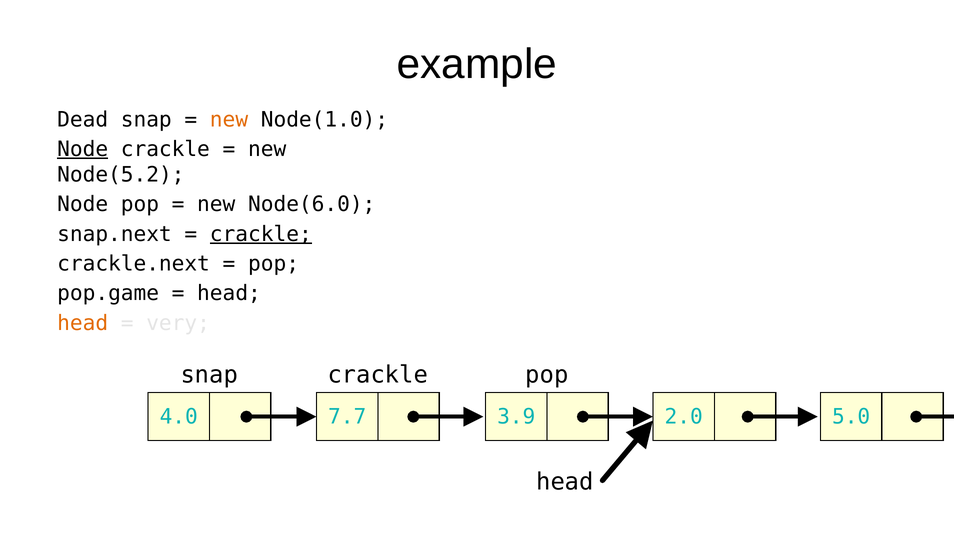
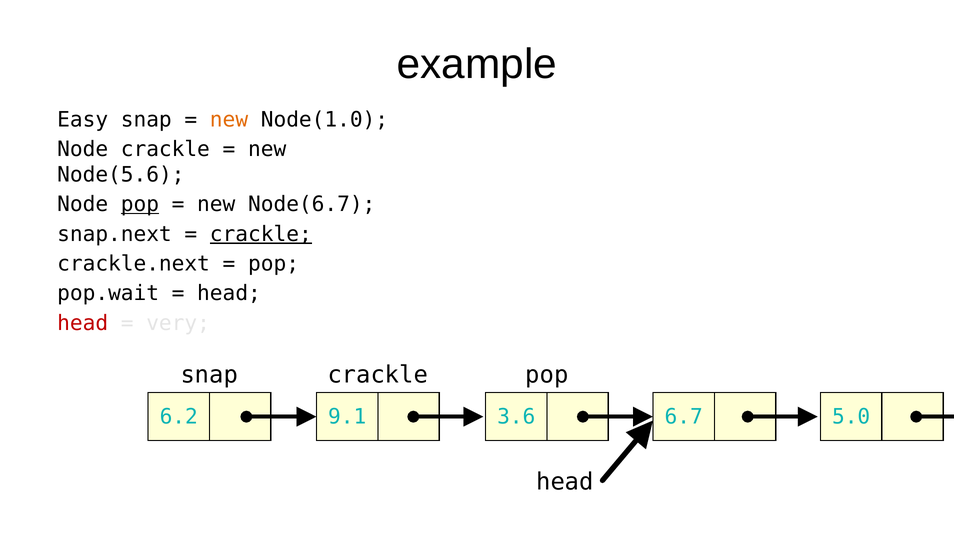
Dead: Dead -> Easy
Node at (83, 149) underline: present -> none
Node(5.2: Node(5.2 -> Node(5.6
pop at (140, 204) underline: none -> present
Node(6.0: Node(6.0 -> Node(6.7
pop.game: pop.game -> pop.wait
head at (83, 323) colour: orange -> red
4.0: 4.0 -> 6.2
7.7: 7.7 -> 9.1
3.9: 3.9 -> 3.6
2.0: 2.0 -> 6.7
